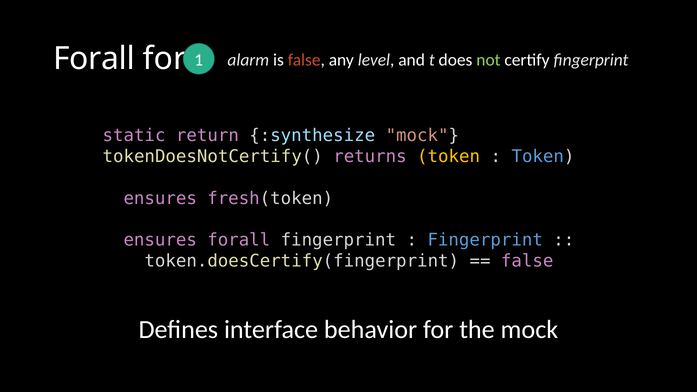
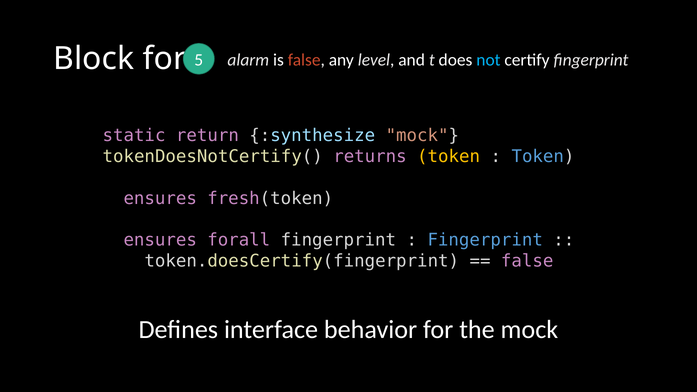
Forall at (94, 59): Forall -> Block
1: 1 -> 5
not colour: light green -> light blue
